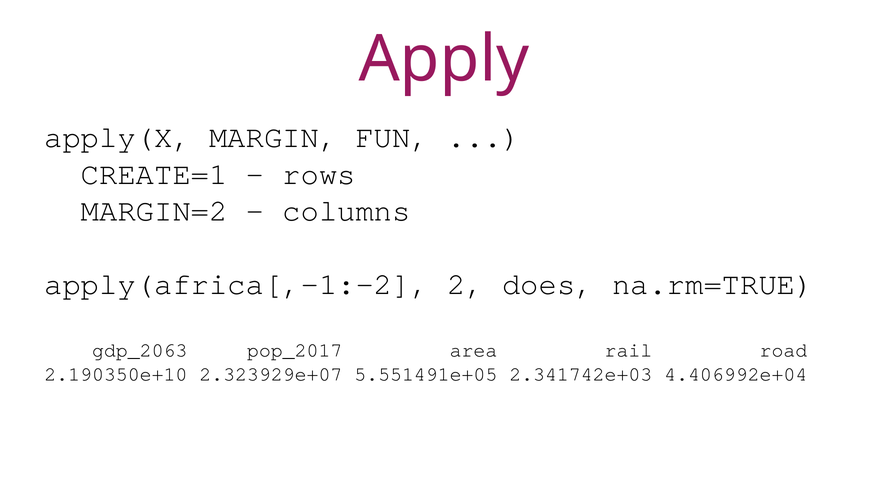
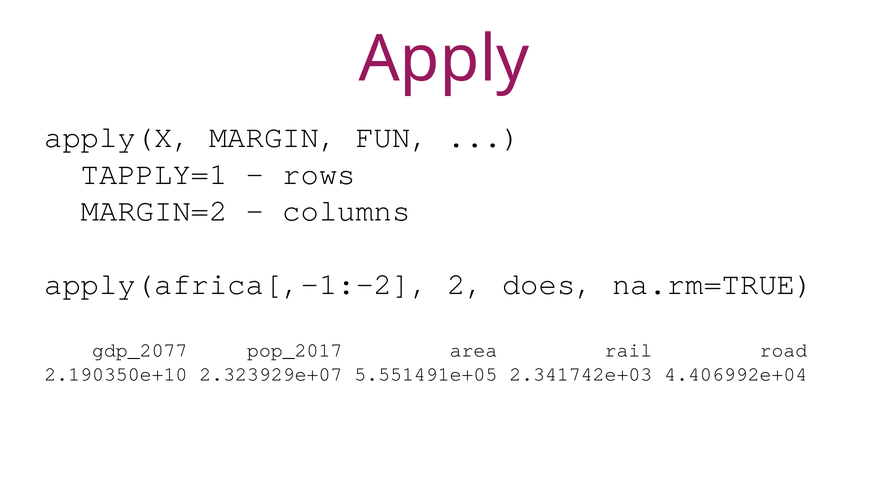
CREATE=1: CREATE=1 -> TAPPLY=1
gdp_2063: gdp_2063 -> gdp_2077
